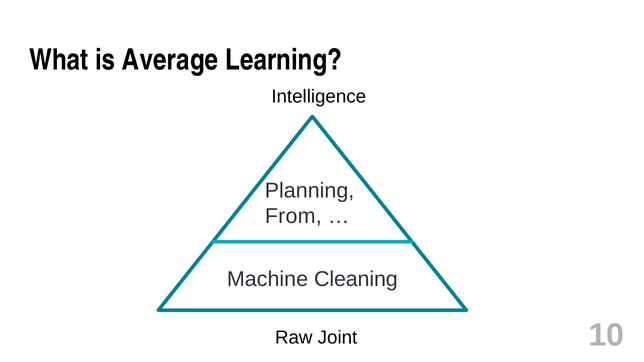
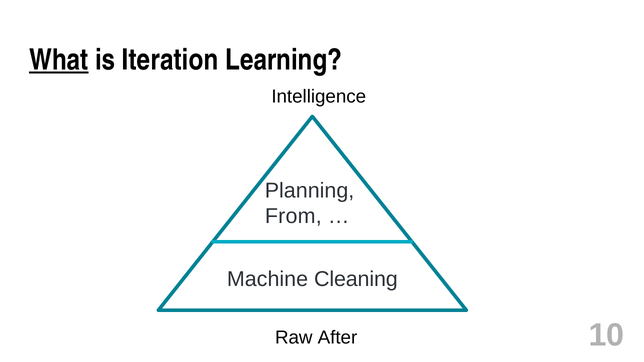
What underline: none -> present
Average: Average -> Iteration
Joint: Joint -> After
